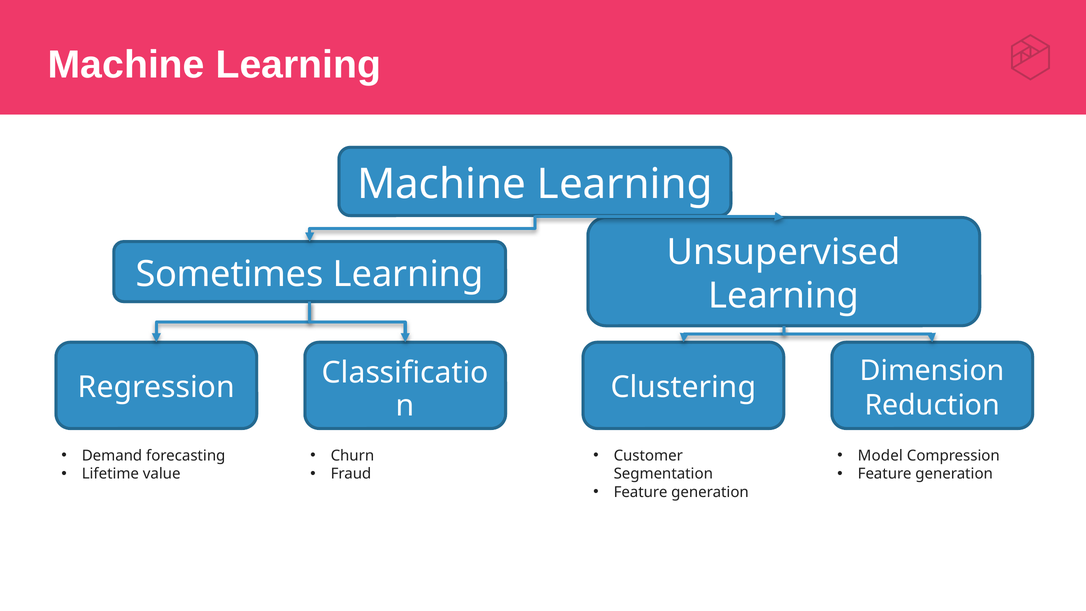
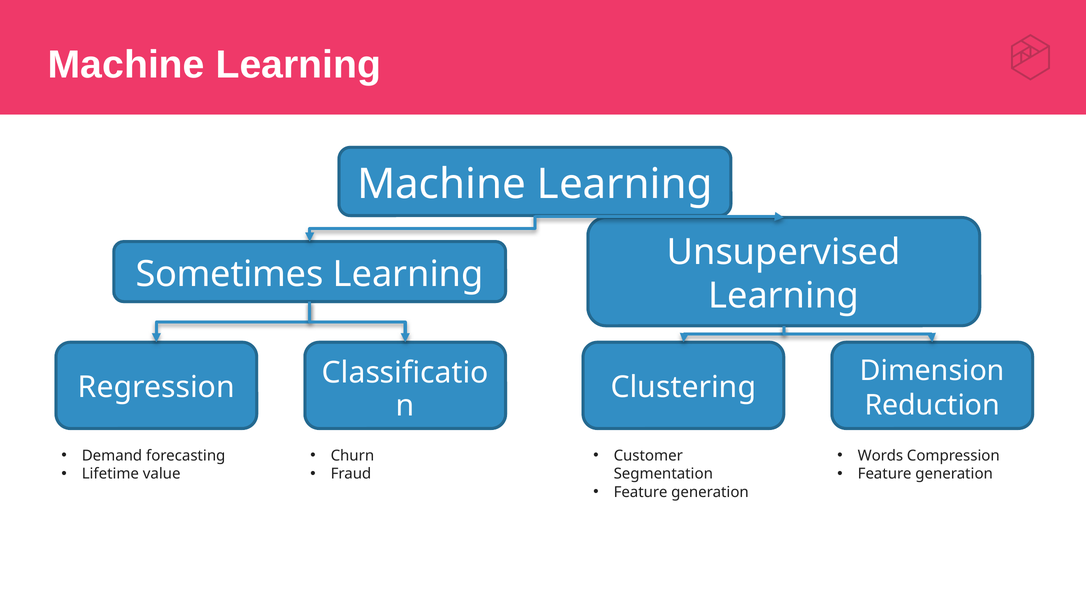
Model: Model -> Words
